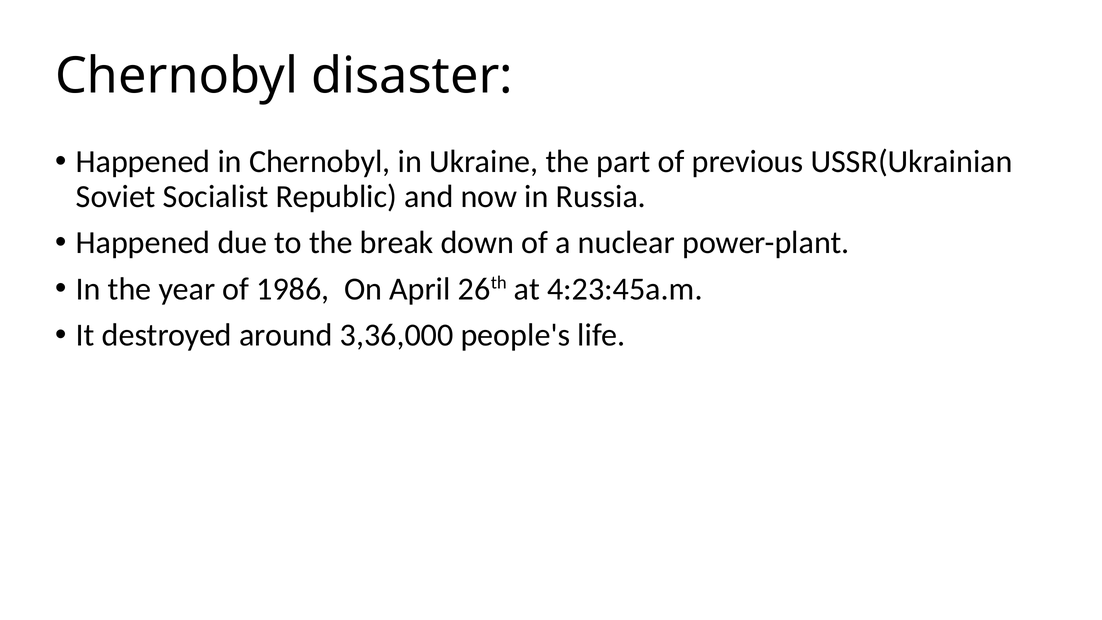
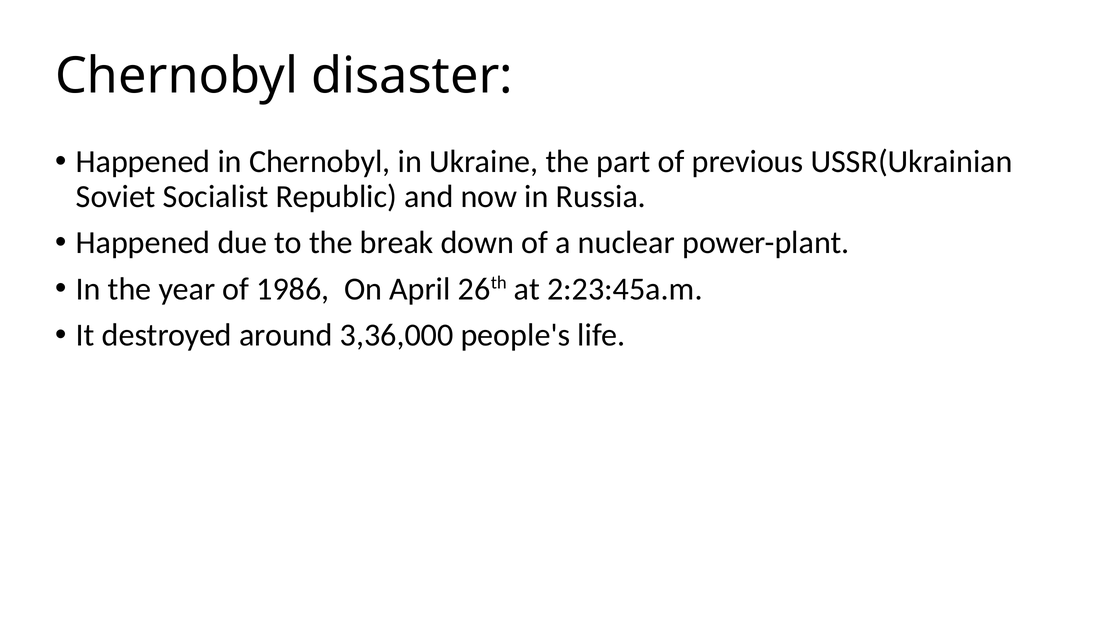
4:23:45a.m: 4:23:45a.m -> 2:23:45a.m
